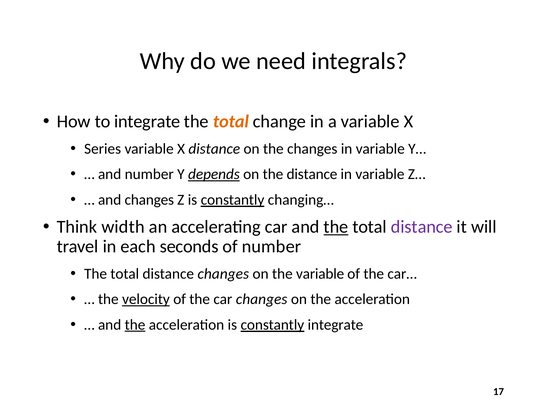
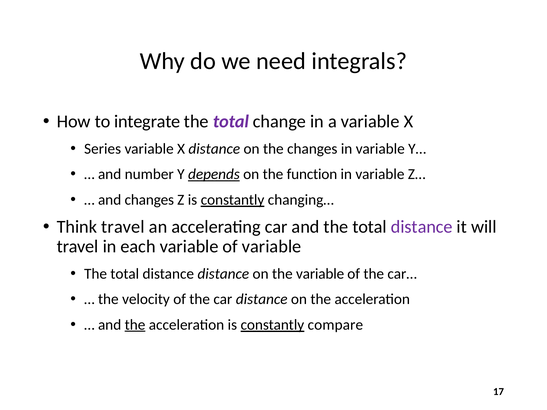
total at (231, 122) colour: orange -> purple
the distance: distance -> function
Think width: width -> travel
the at (336, 227) underline: present -> none
each seconds: seconds -> variable
of number: number -> variable
distance changes: changes -> distance
velocity underline: present -> none
car changes: changes -> distance
constantly integrate: integrate -> compare
